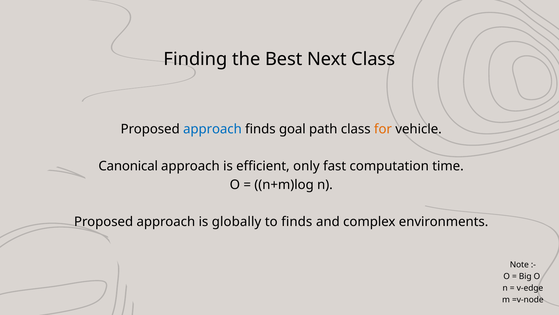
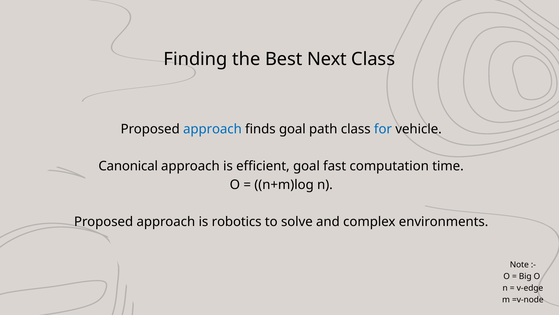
for colour: orange -> blue
efficient only: only -> goal
globally: globally -> robotics
to finds: finds -> solve
